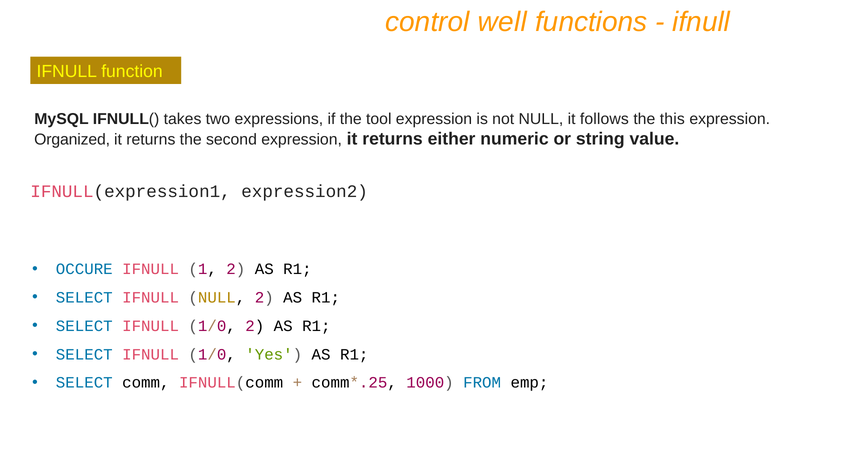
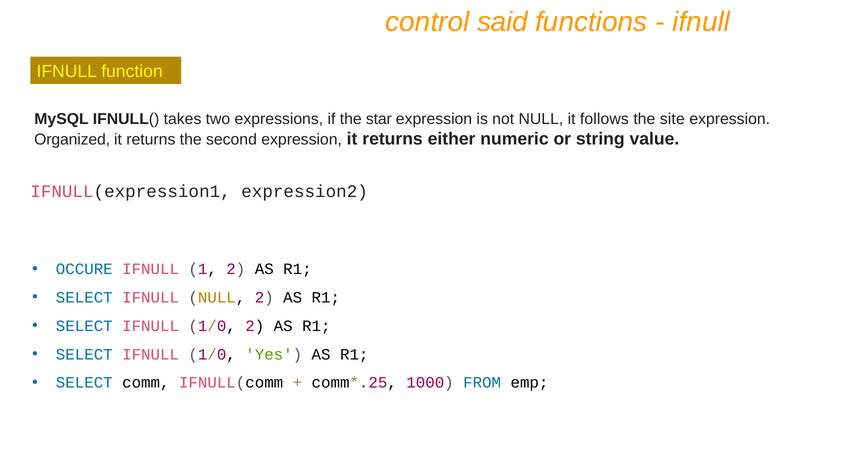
well: well -> said
tool: tool -> star
this: this -> site
